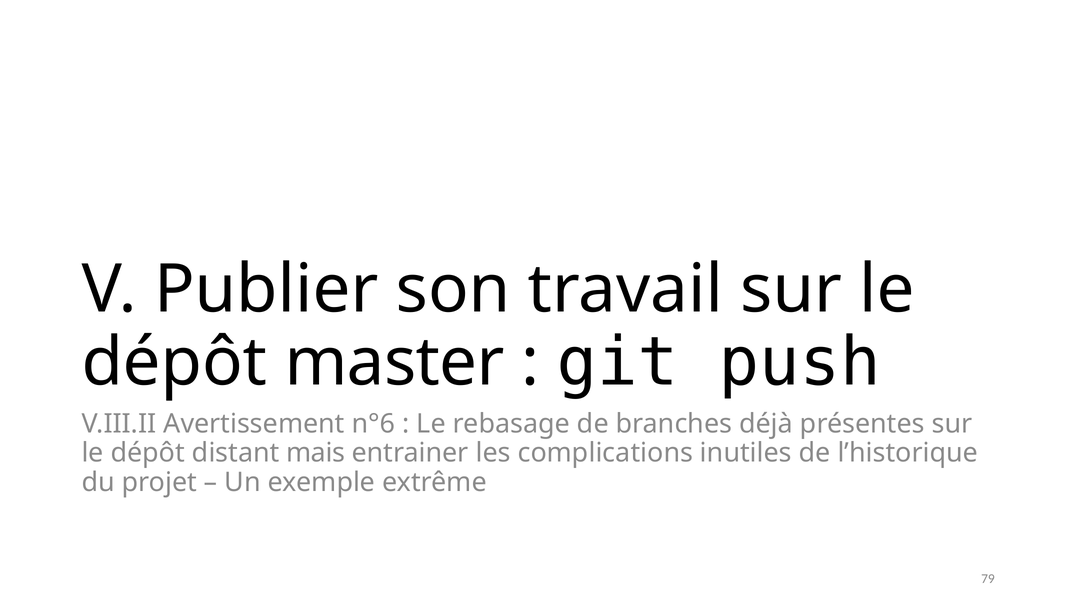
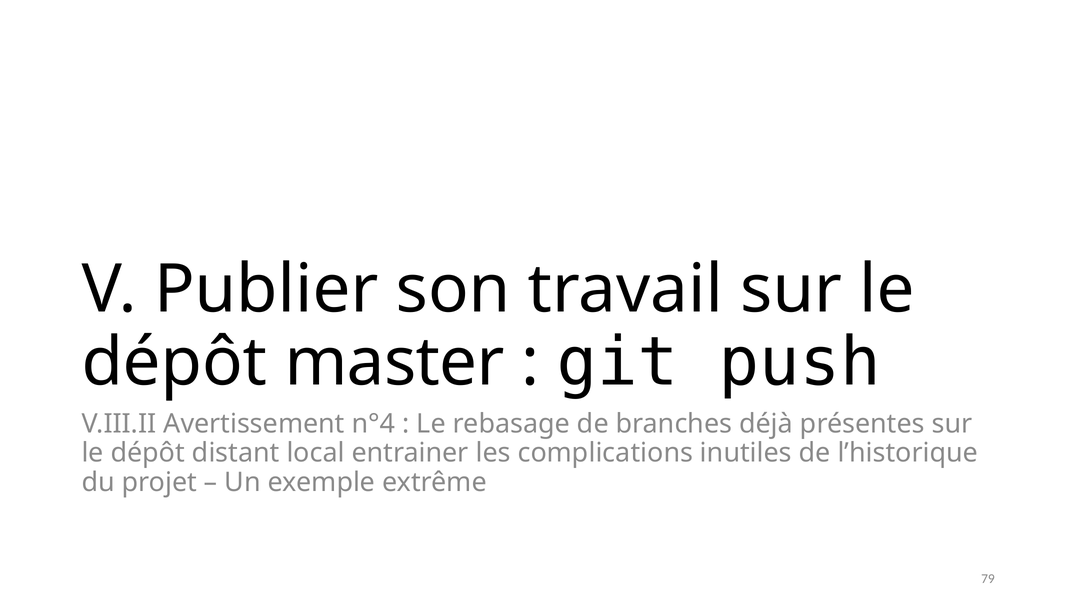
n°6: n°6 -> n°4
mais: mais -> local
